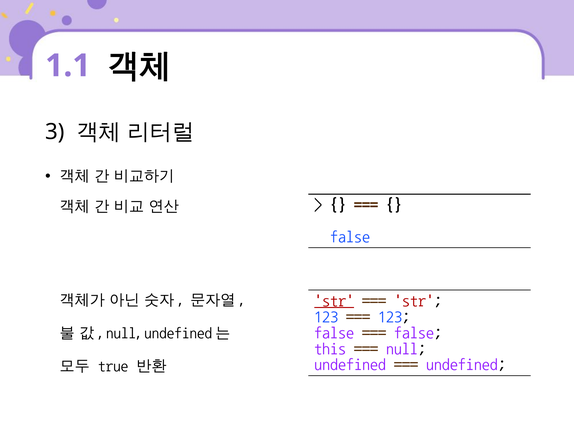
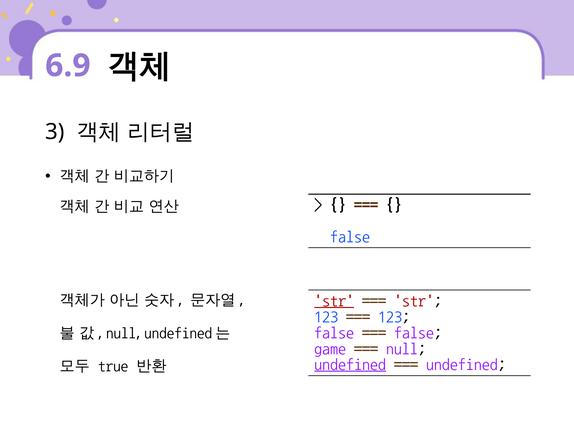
1.1: 1.1 -> 6.9
this: this -> game
undefined at (350, 365) underline: none -> present
